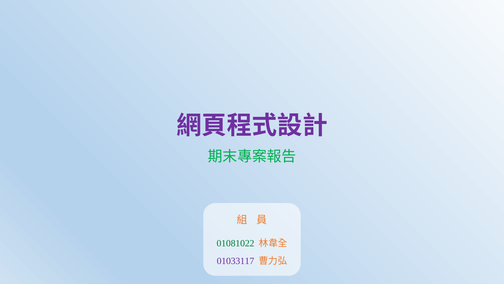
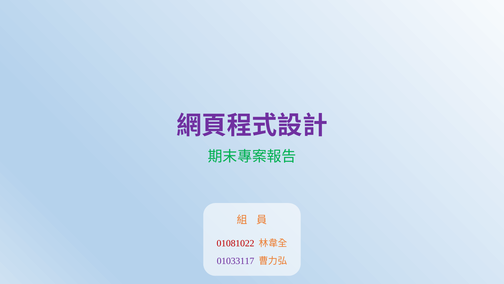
01081022 colour: green -> red
